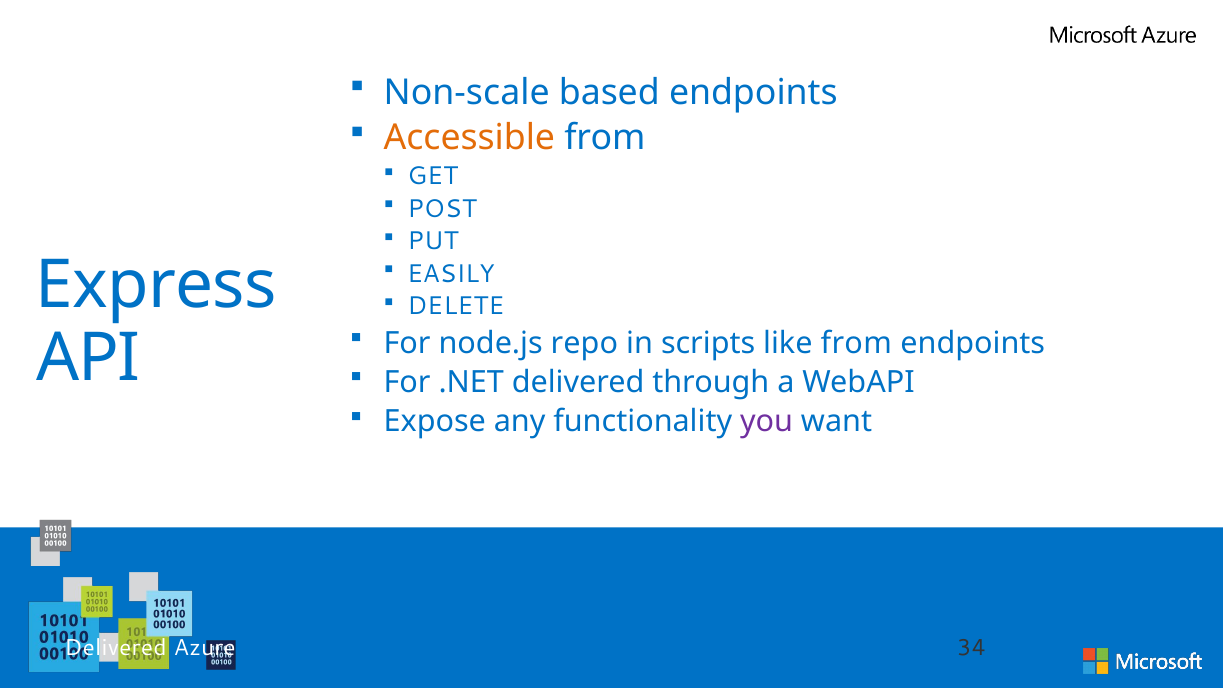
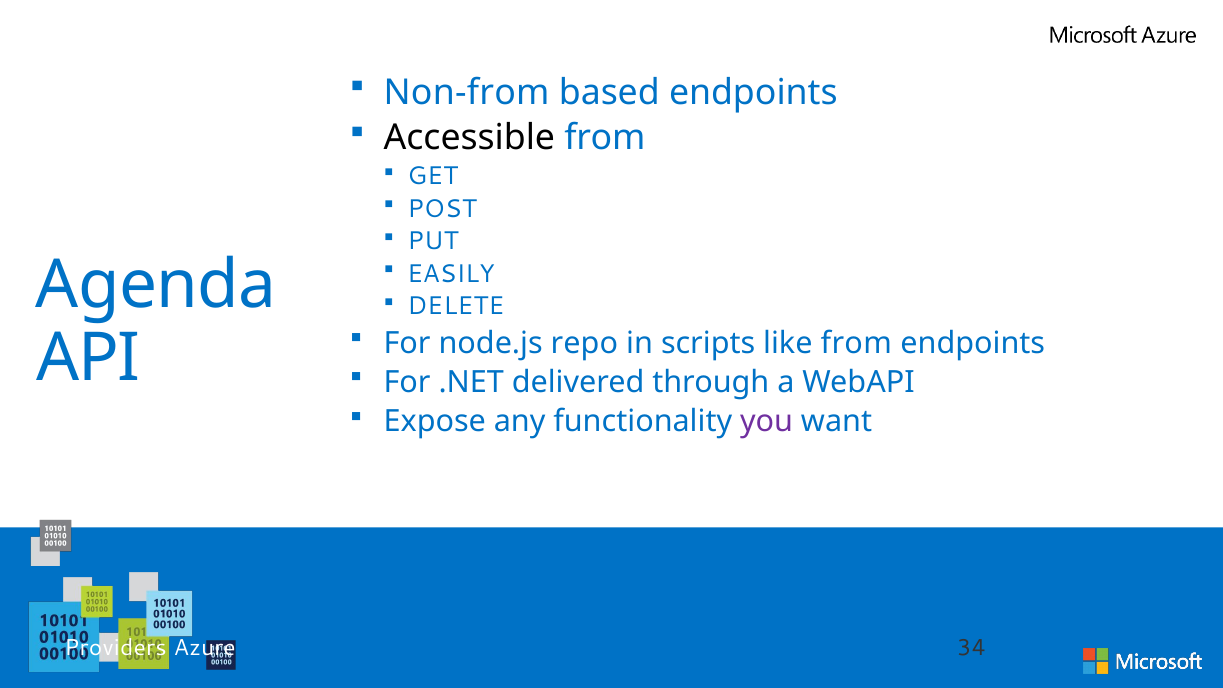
Non-scale: Non-scale -> Non-from
Accessible colour: orange -> black
Express: Express -> Agenda
Delivered at (116, 647): Delivered -> Providers
